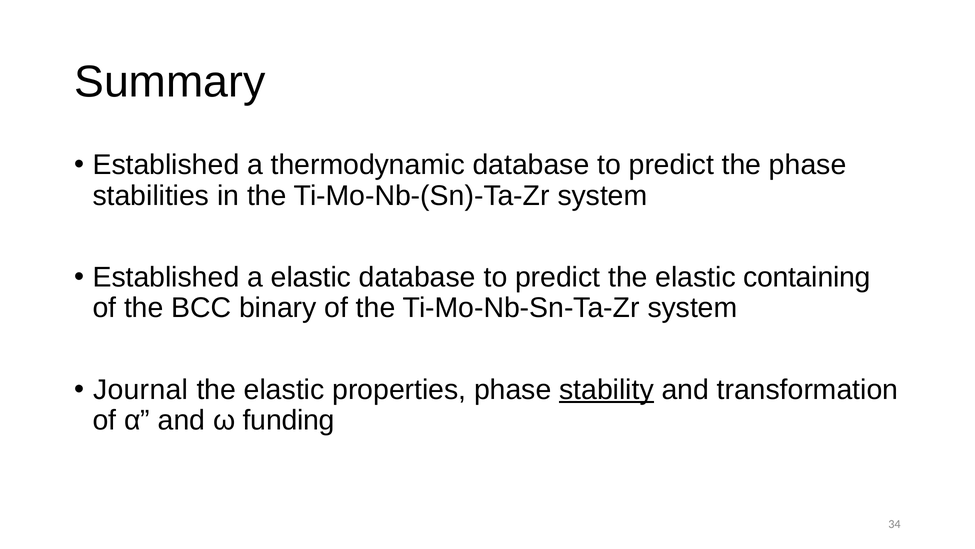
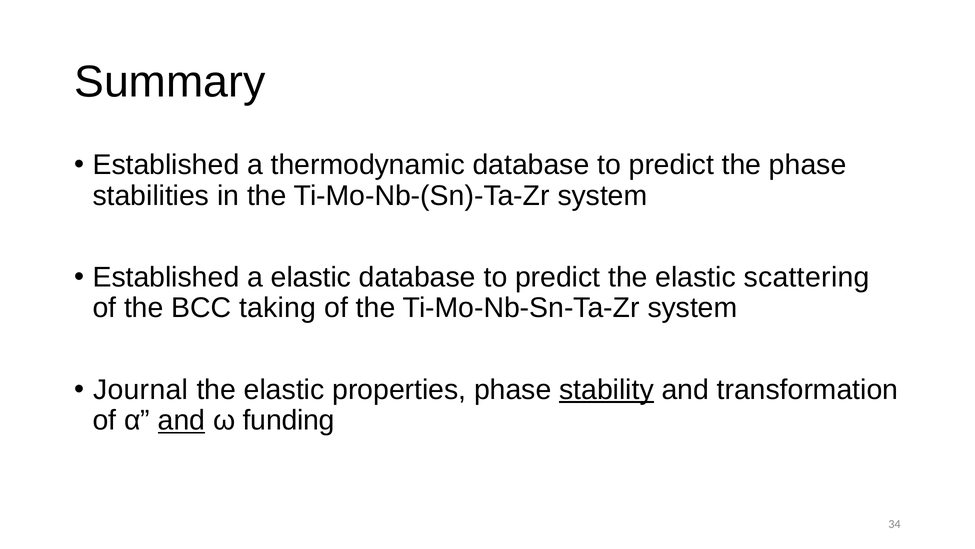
containing: containing -> scattering
binary: binary -> taking
and at (181, 420) underline: none -> present
